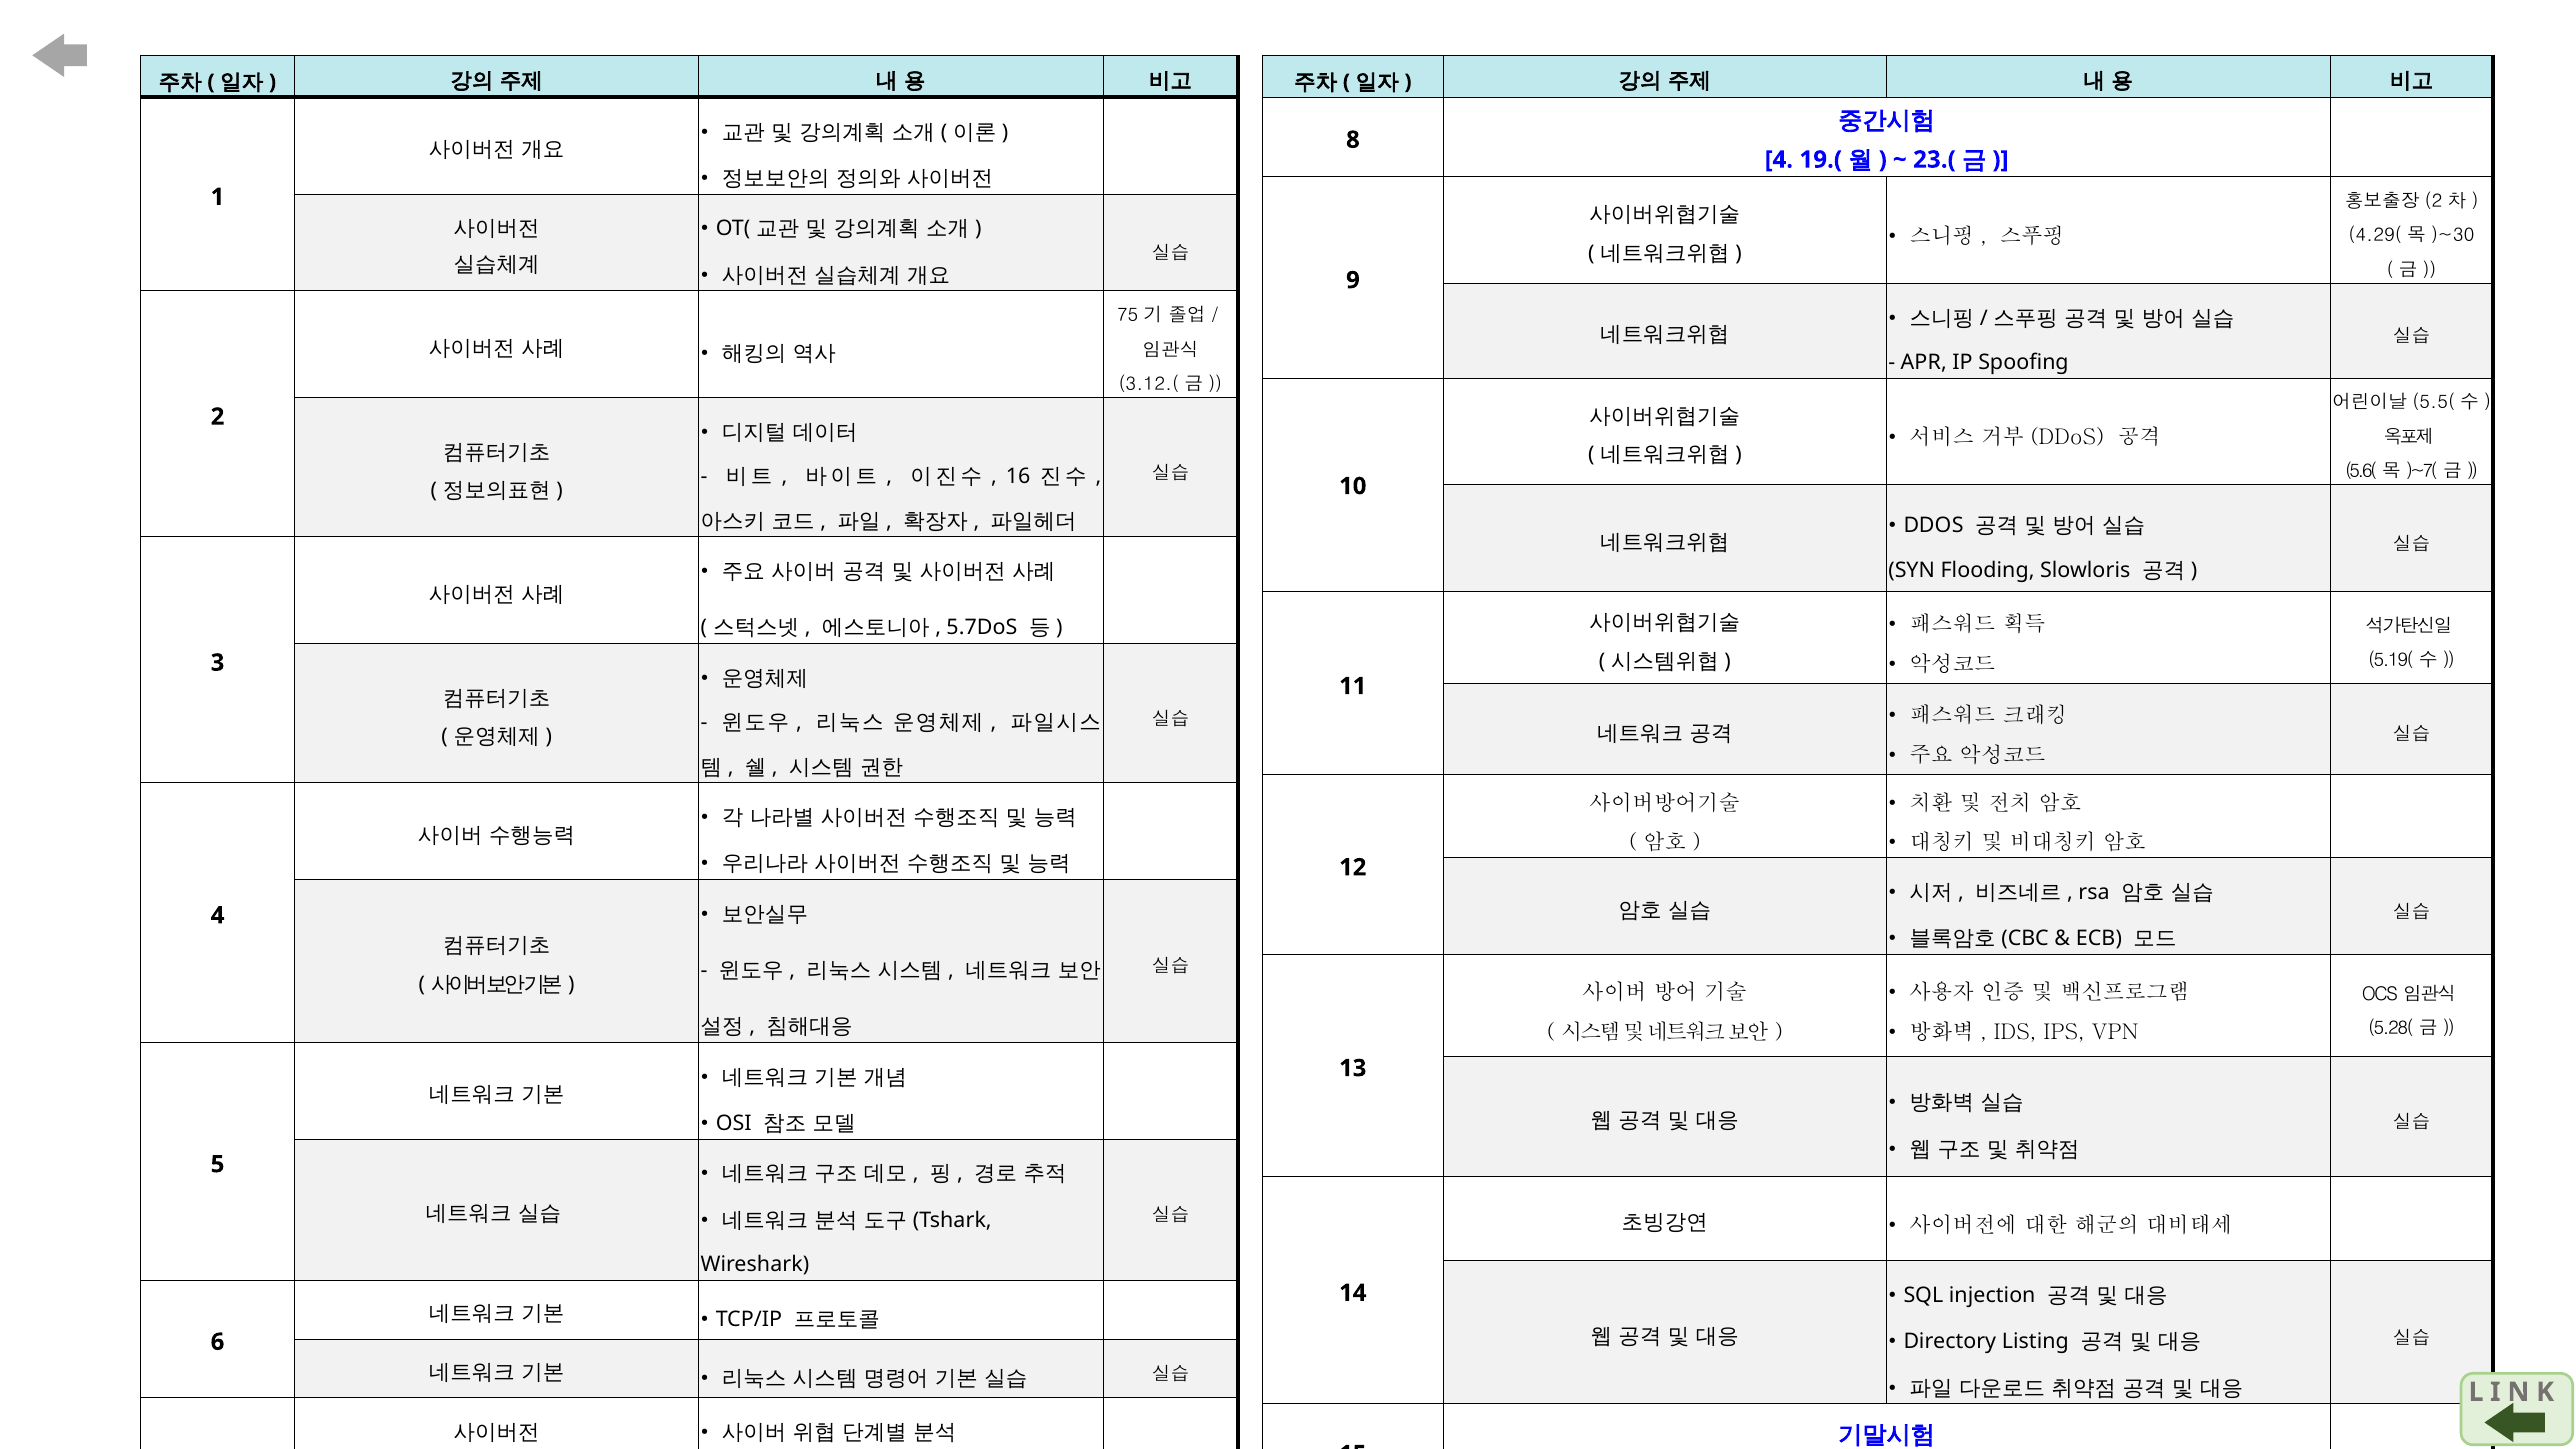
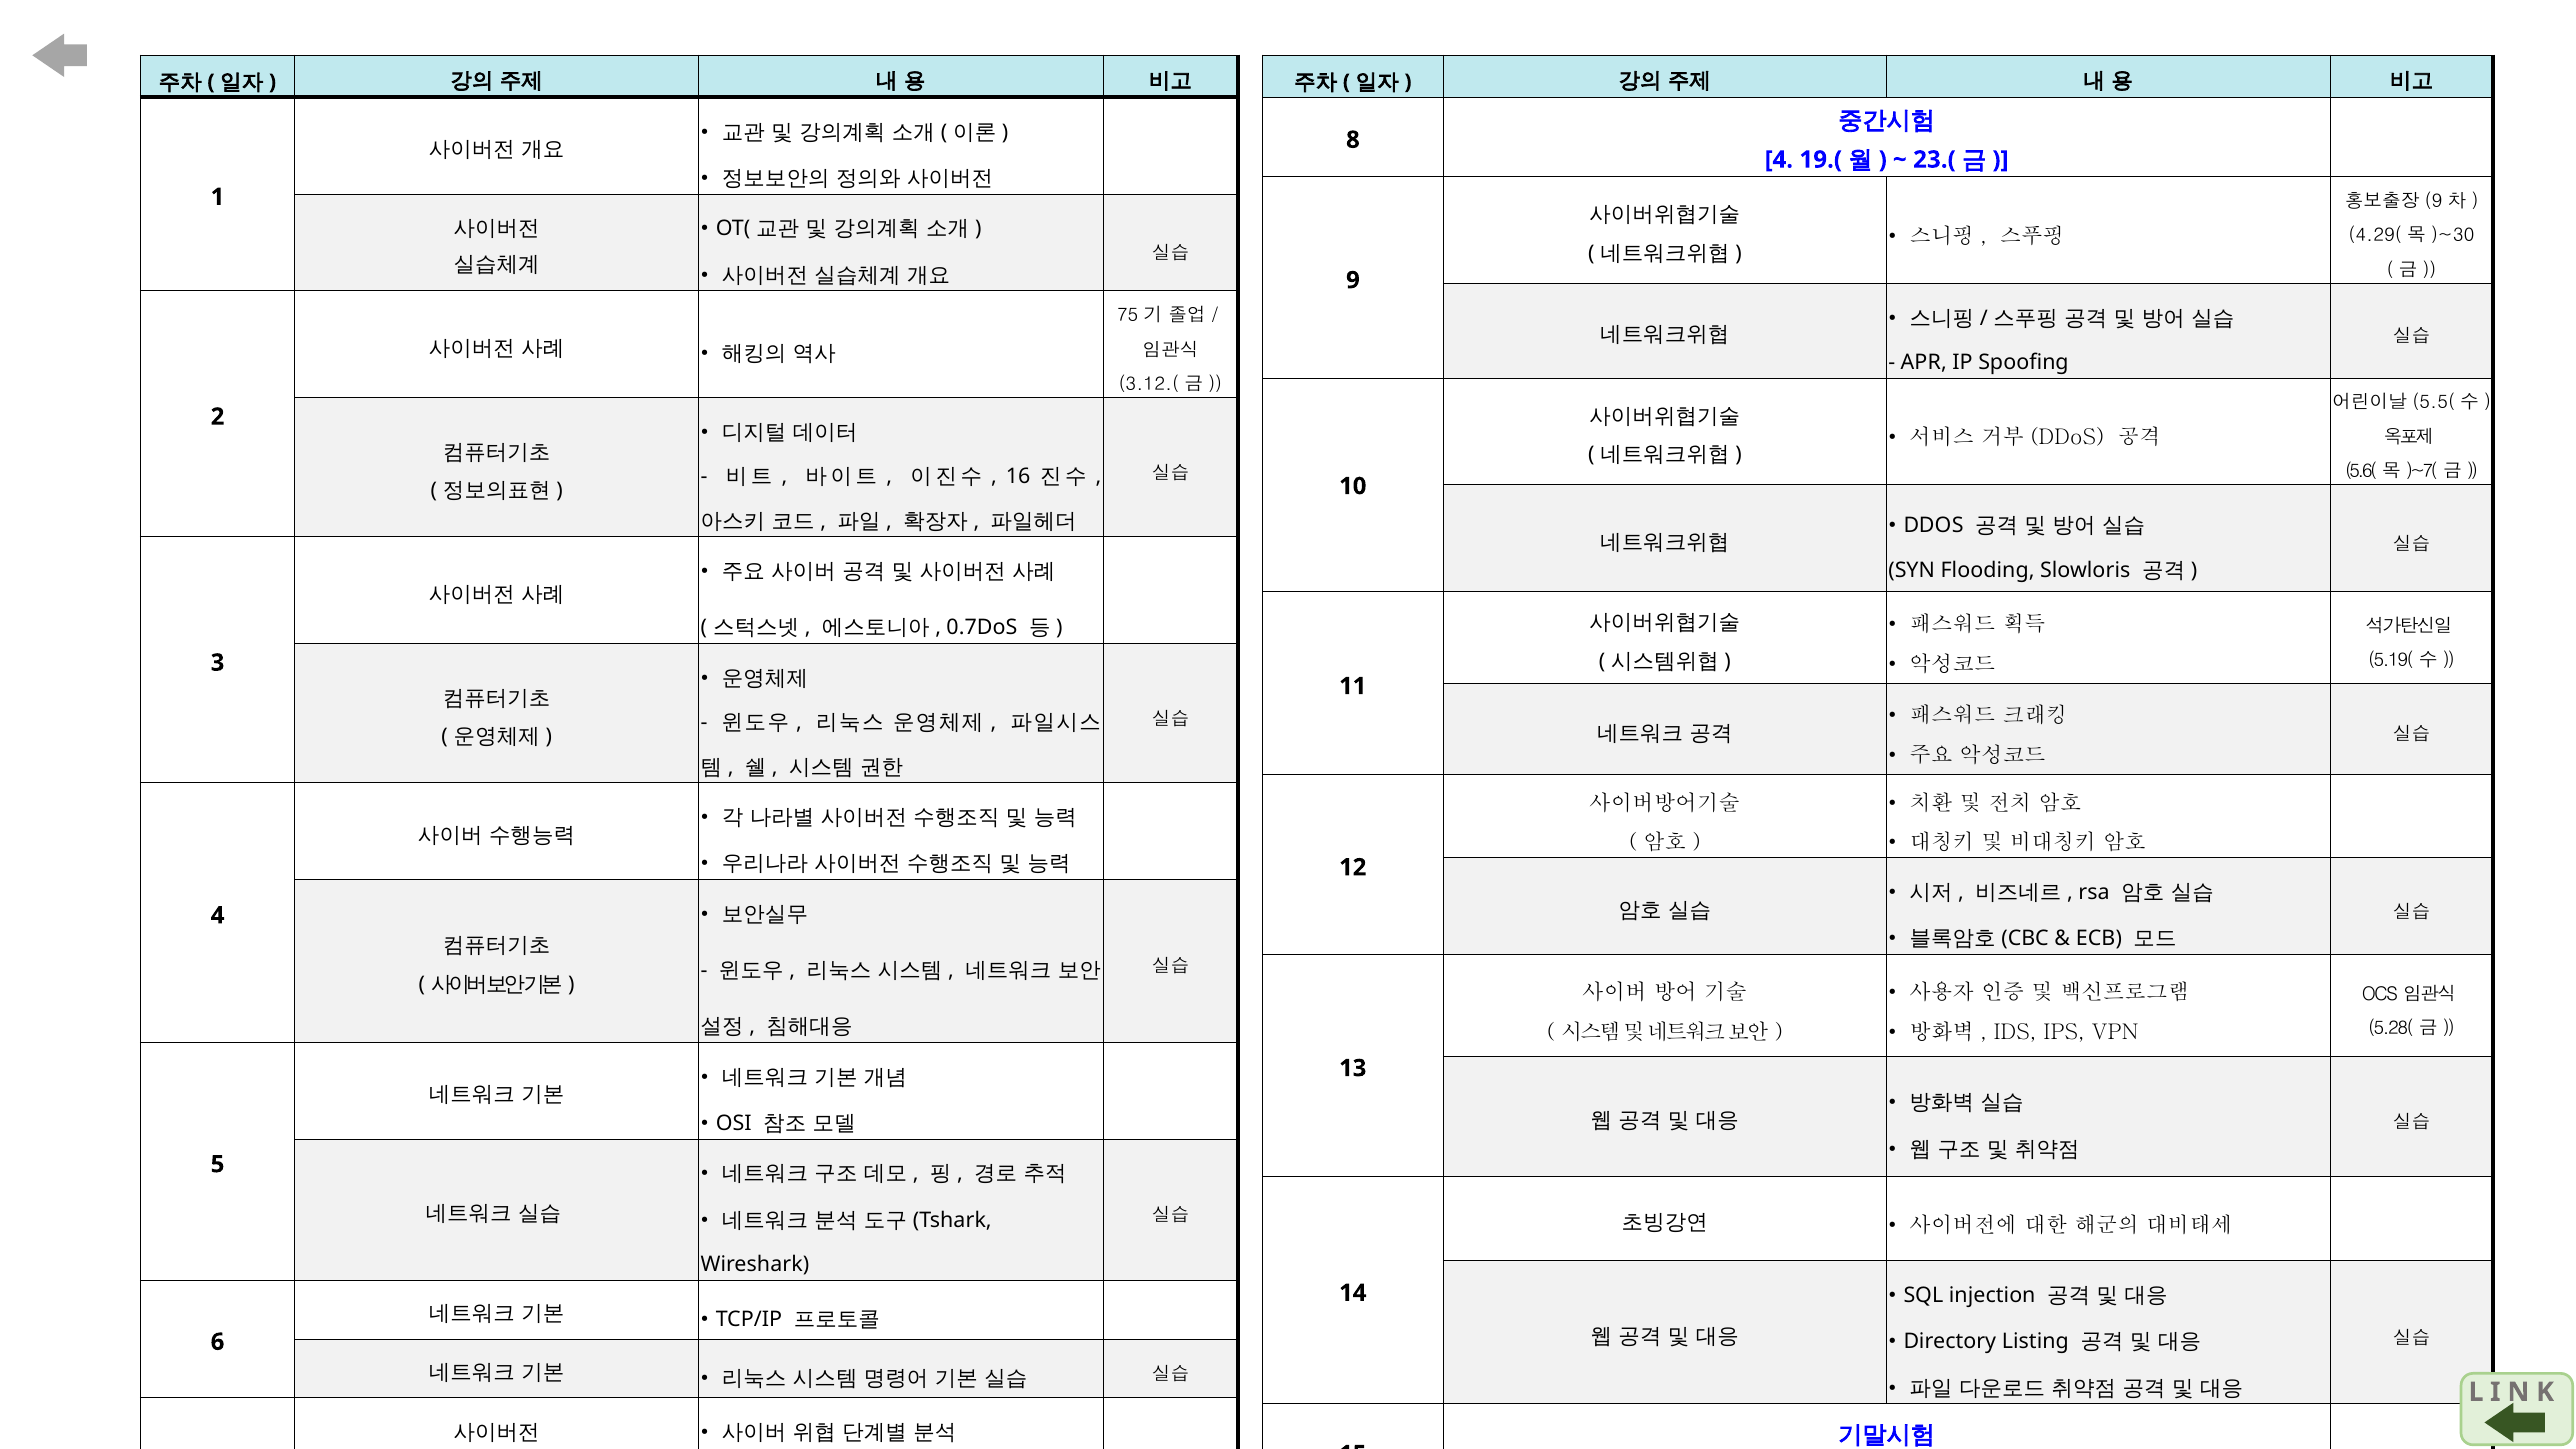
2 at (2434, 201): 2 -> 9
5.7DoS: 5.7DoS -> 0.7DoS
